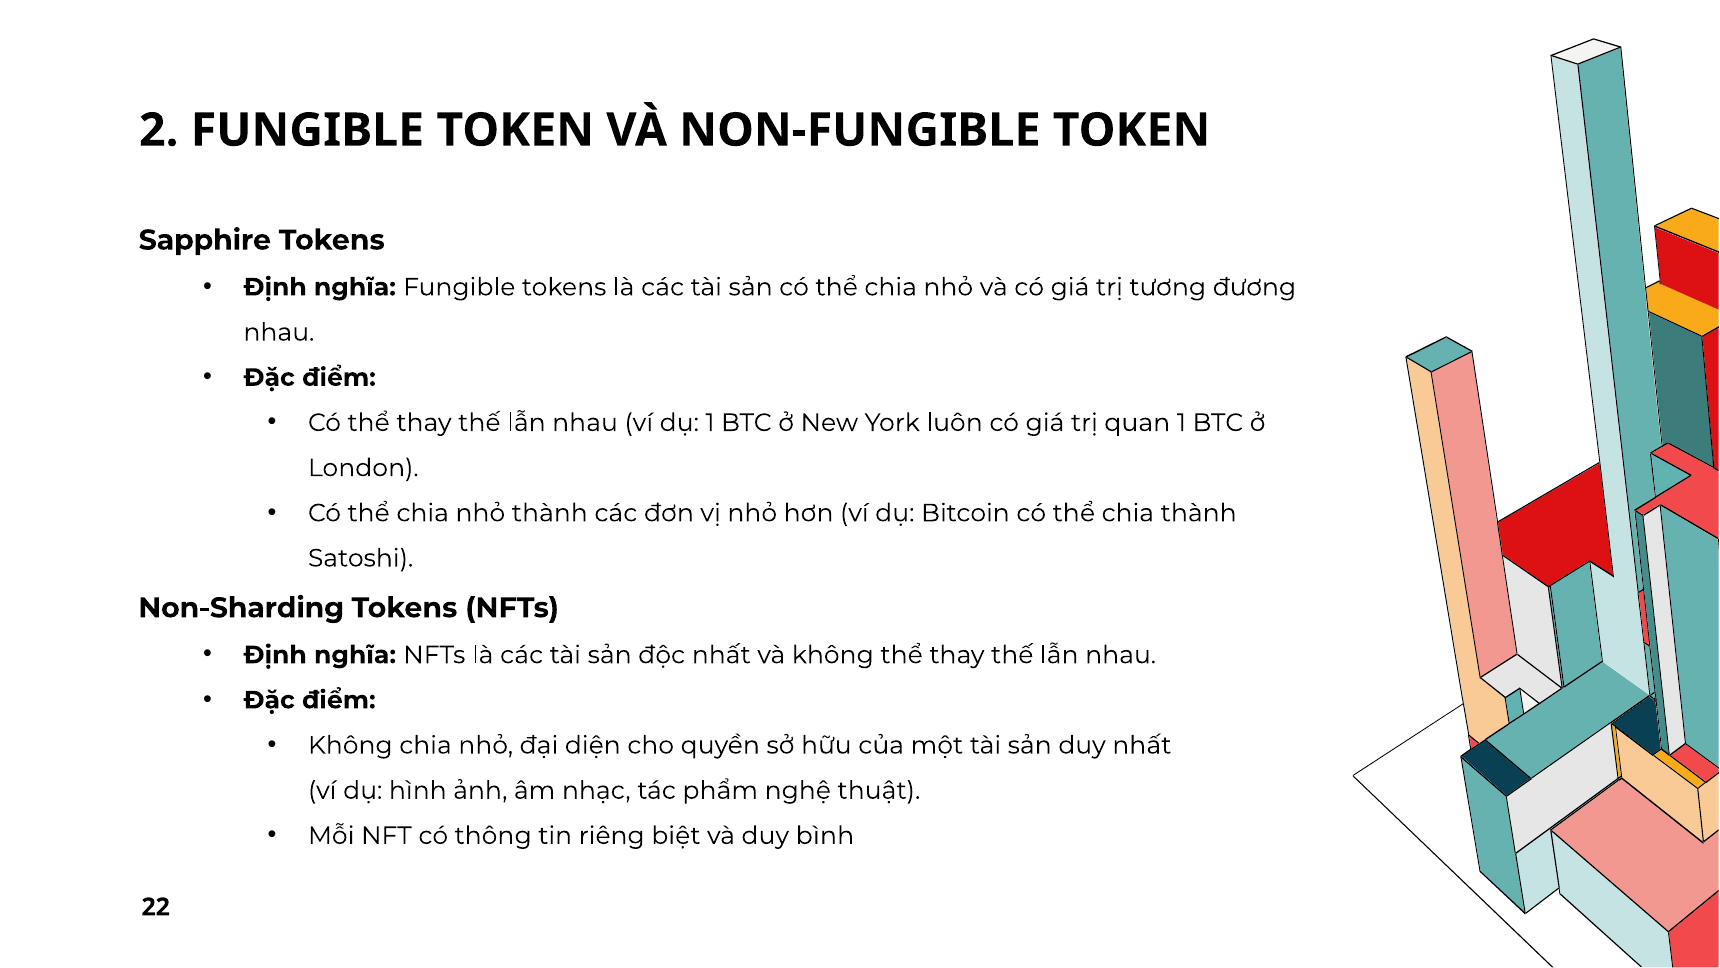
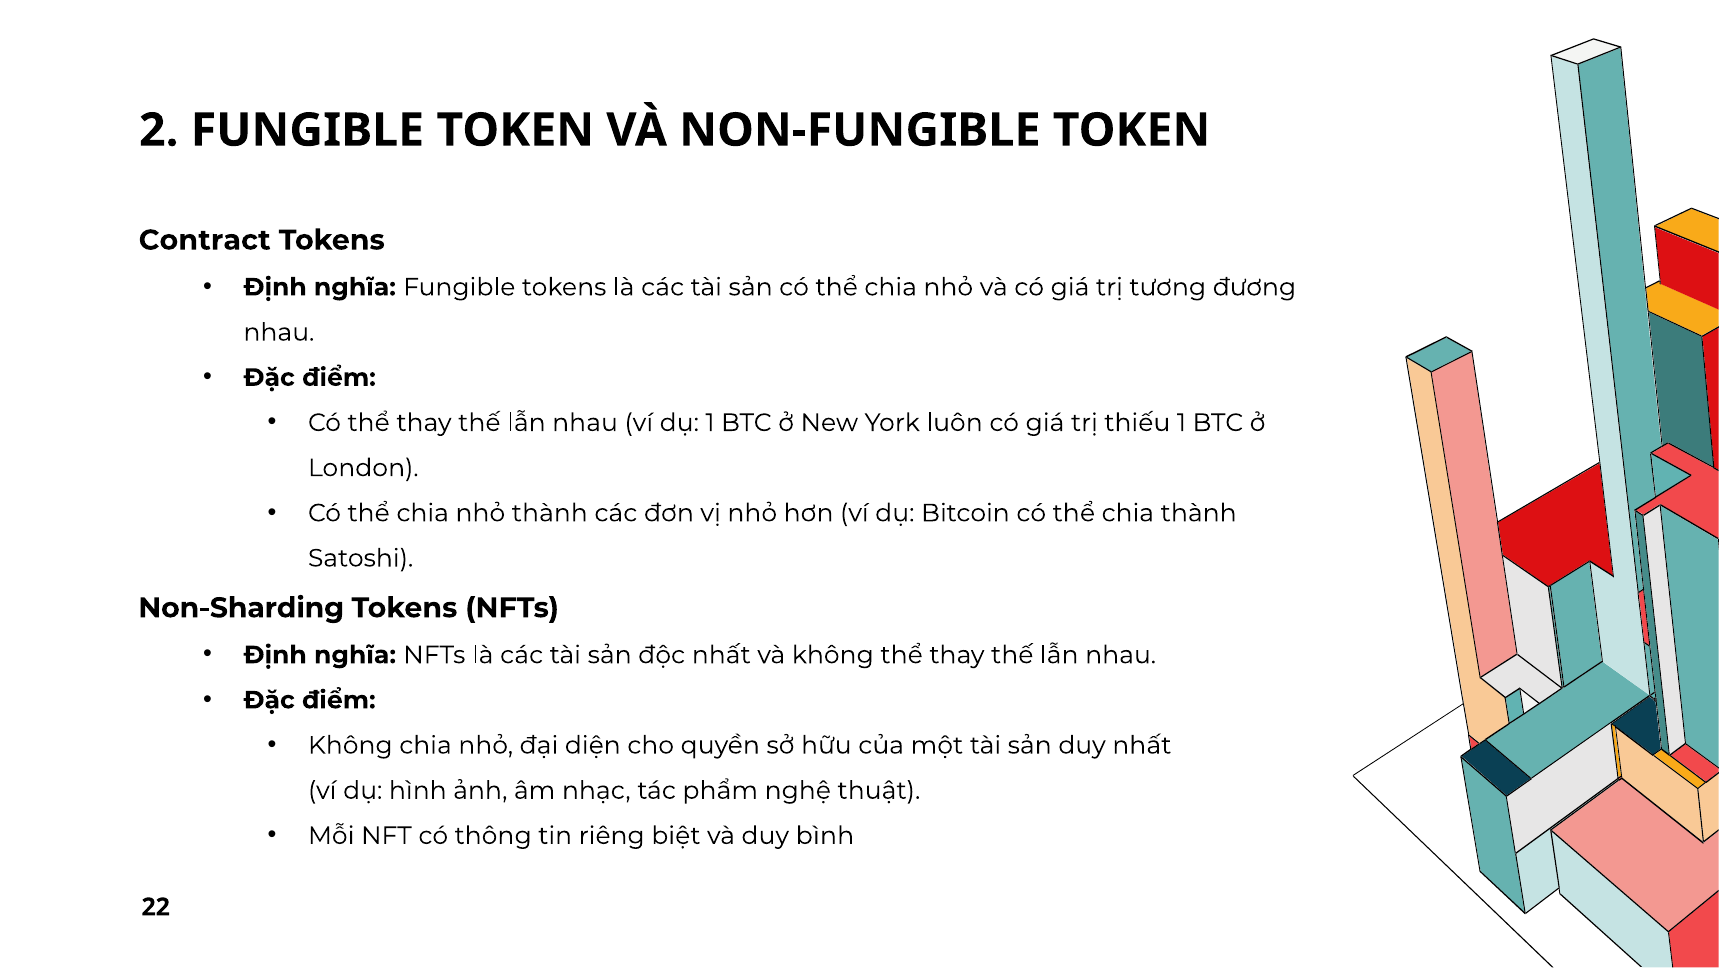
Sapphire: Sapphire -> Contract
quan: quan -> thiếu
